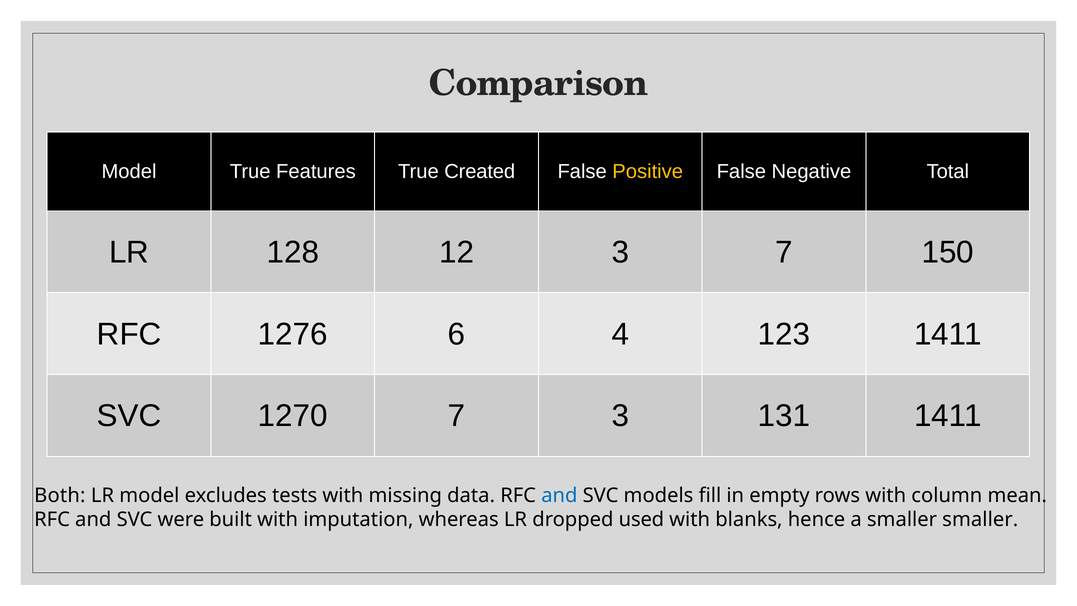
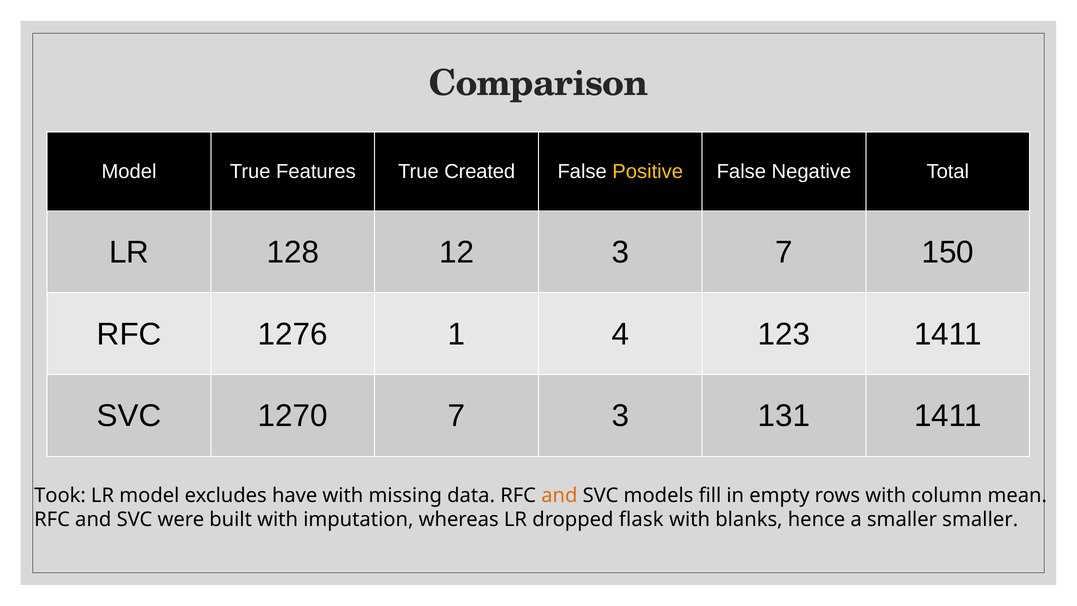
6: 6 -> 1
Both: Both -> Took
tests: tests -> have
and at (559, 495) colour: blue -> orange
used: used -> flask
